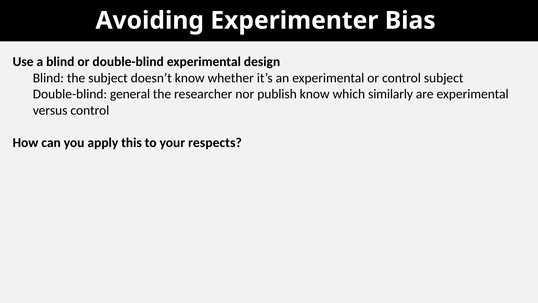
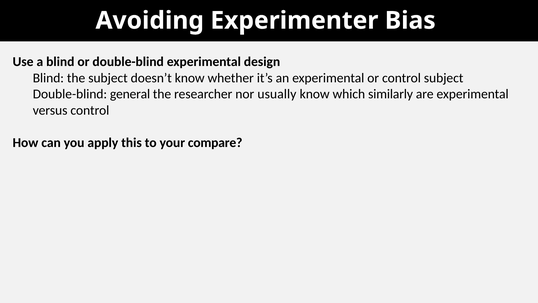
publish: publish -> usually
respects: respects -> compare
